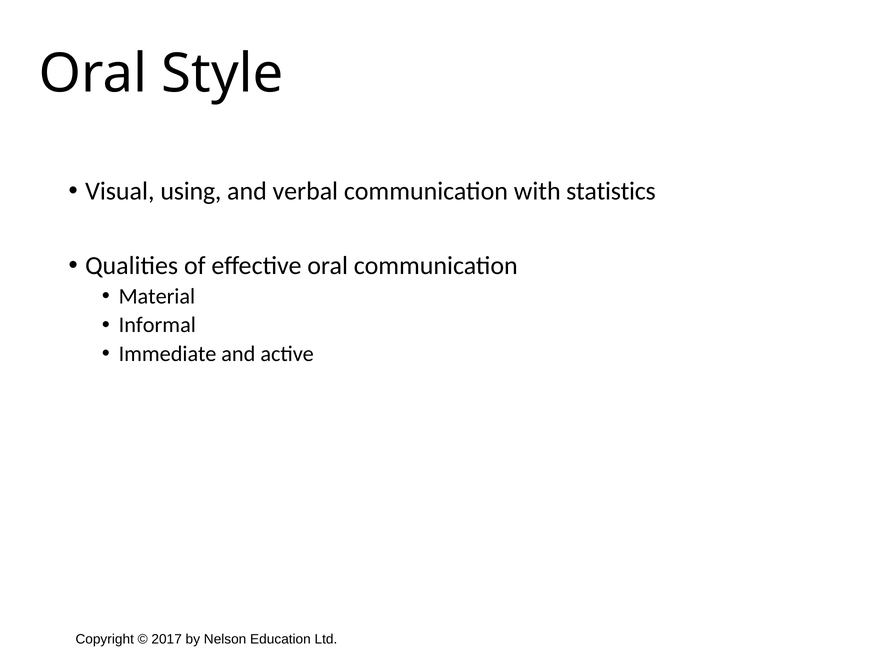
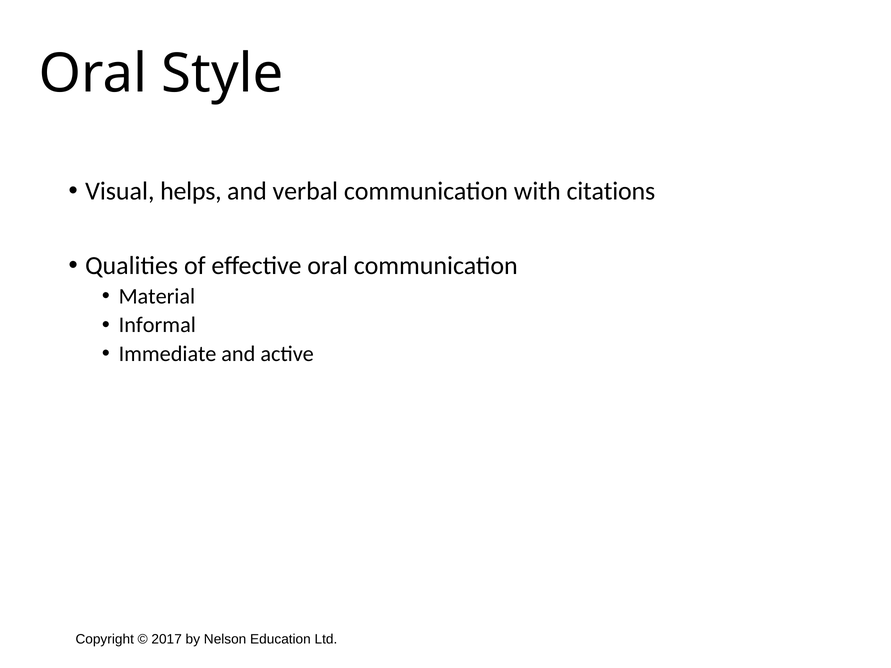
using: using -> helps
statistics: statistics -> citations
